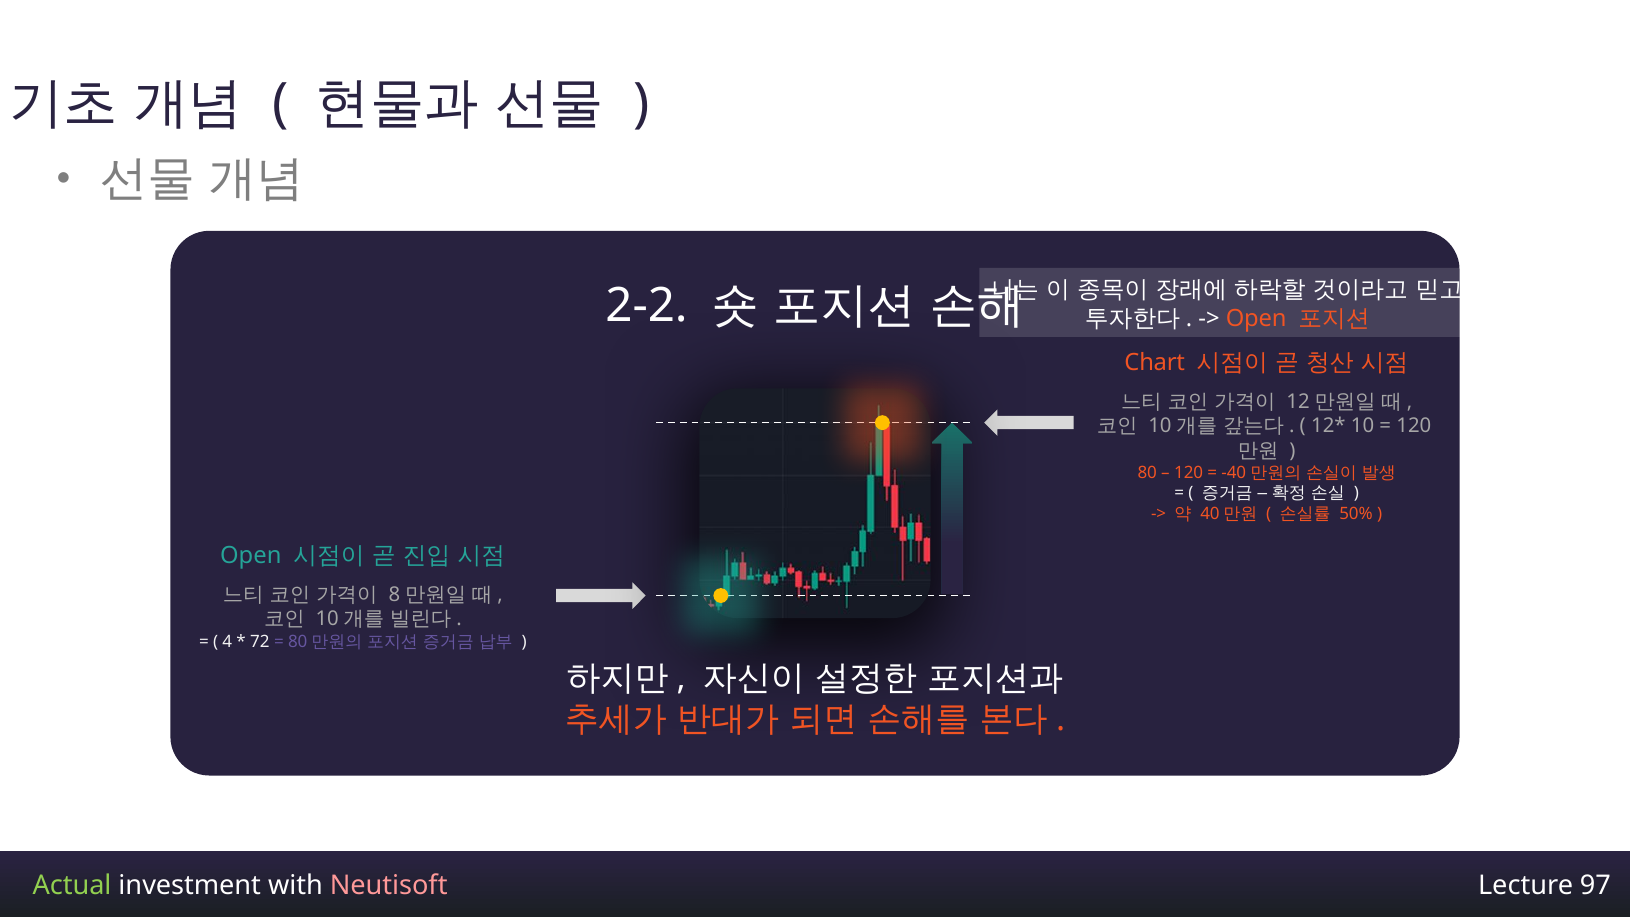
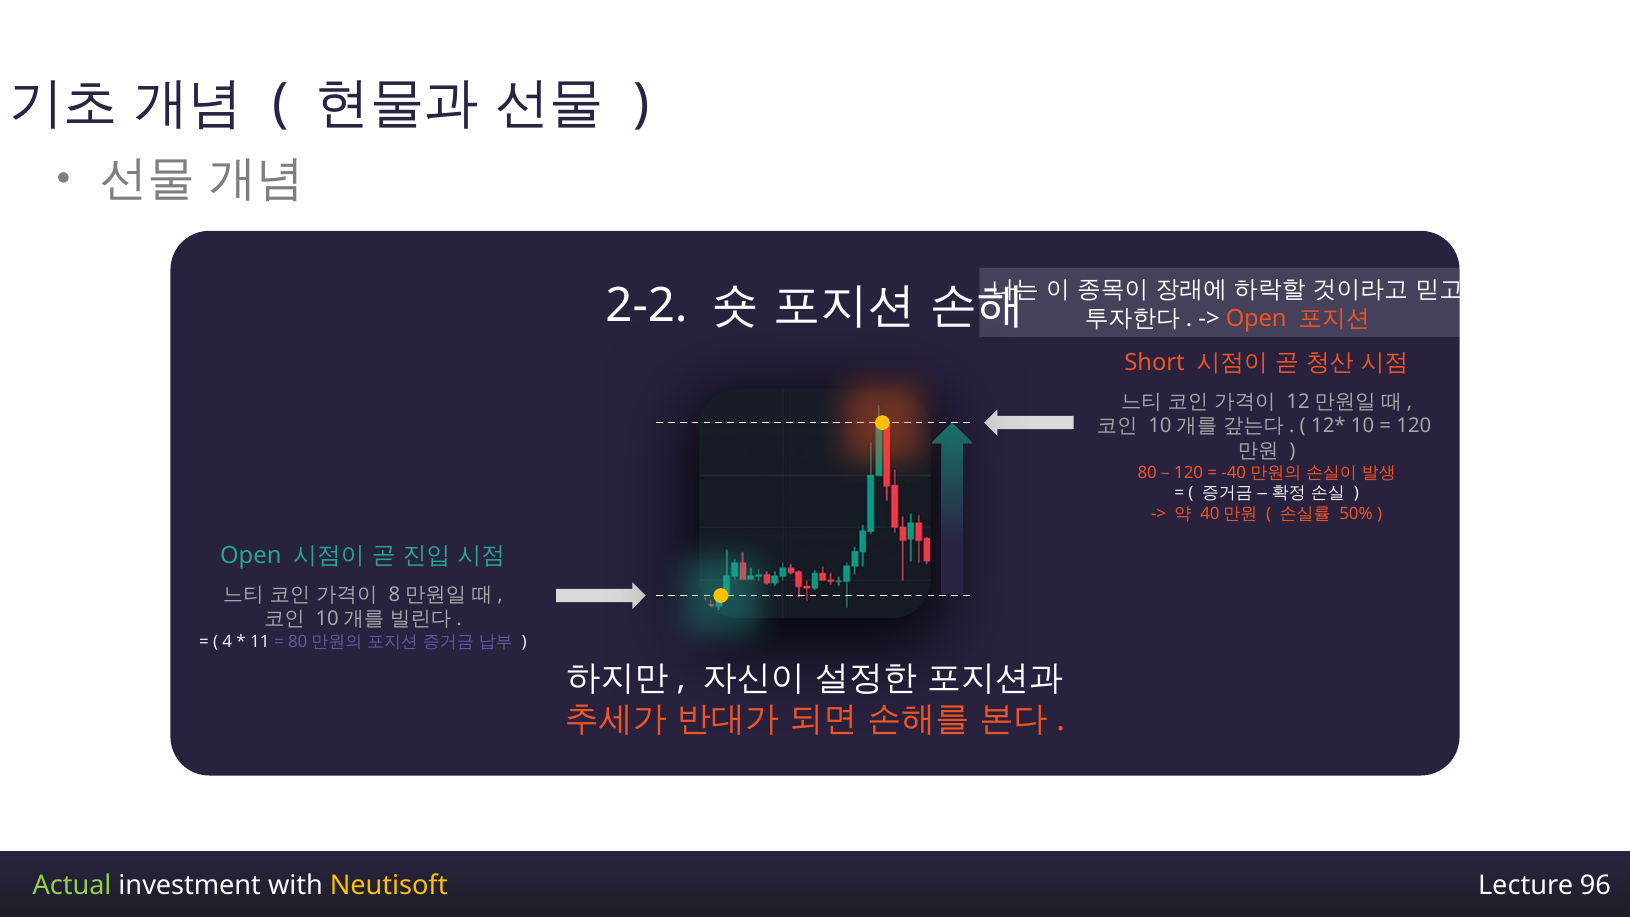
Chart at (1155, 363): Chart -> Short
72: 72 -> 11
Neutisoft colour: pink -> yellow
97: 97 -> 96
